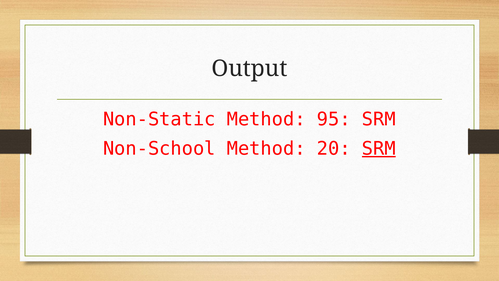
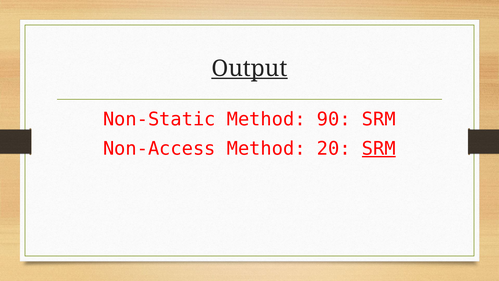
Output underline: none -> present
95: 95 -> 90
Non-School: Non-School -> Non-Access
